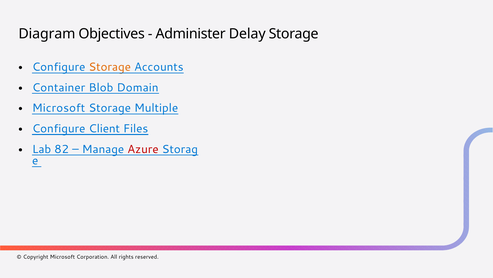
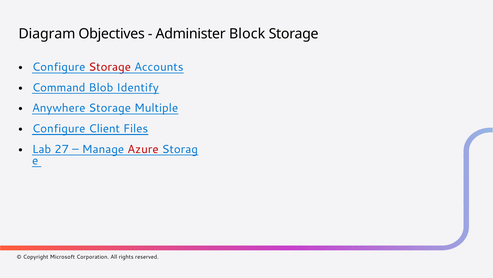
Delay: Delay -> Block
Storage at (110, 67) colour: orange -> red
Container: Container -> Command
Domain: Domain -> Identify
Microsoft at (59, 108): Microsoft -> Anywhere
82: 82 -> 27
